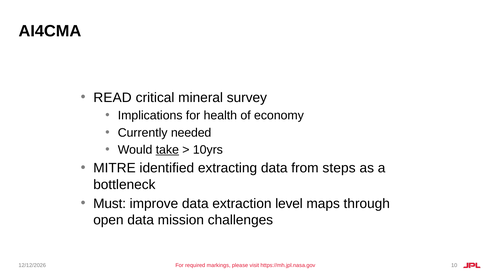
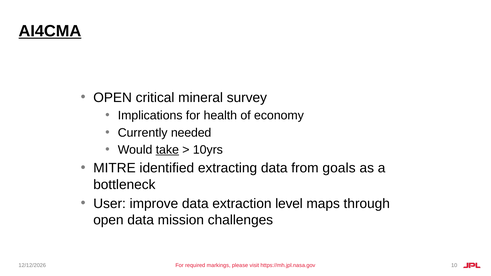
AI4CMA underline: none -> present
READ at (113, 98): READ -> OPEN
steps: steps -> goals
Must: Must -> User
